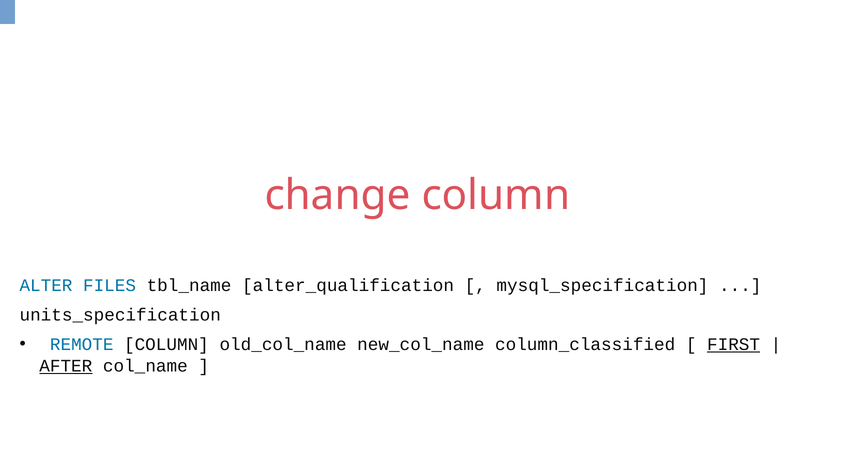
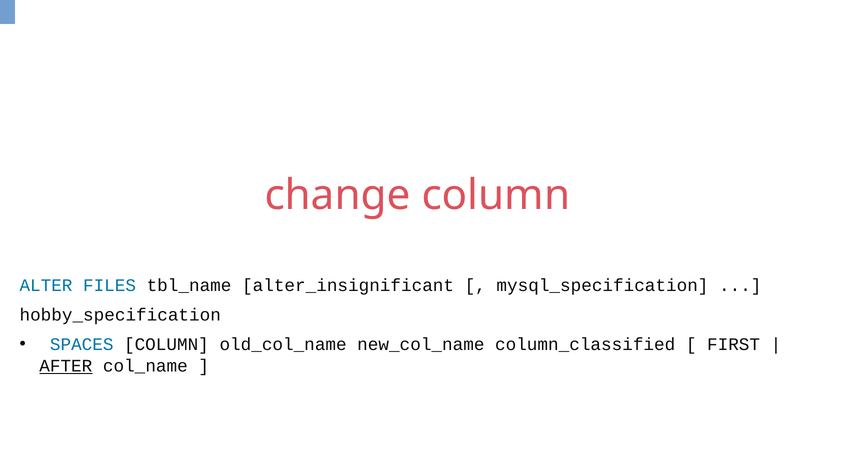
alter_qualification: alter_qualification -> alter_insignificant
units_specification: units_specification -> hobby_specification
REMOTE: REMOTE -> SPACES
FIRST underline: present -> none
